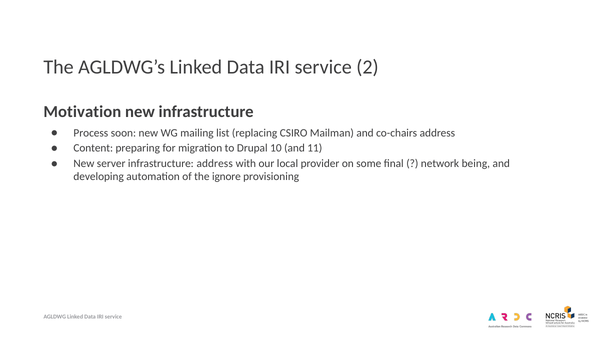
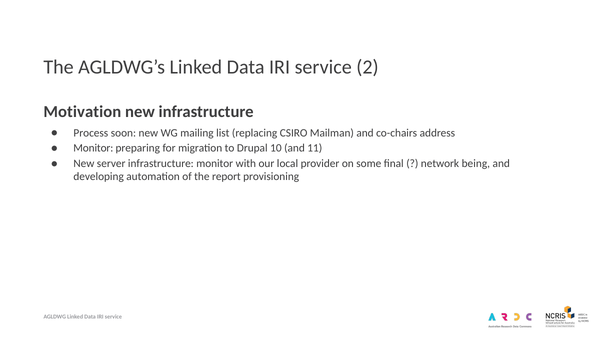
Content at (93, 148): Content -> Monitor
infrastructure address: address -> monitor
ignore: ignore -> report
